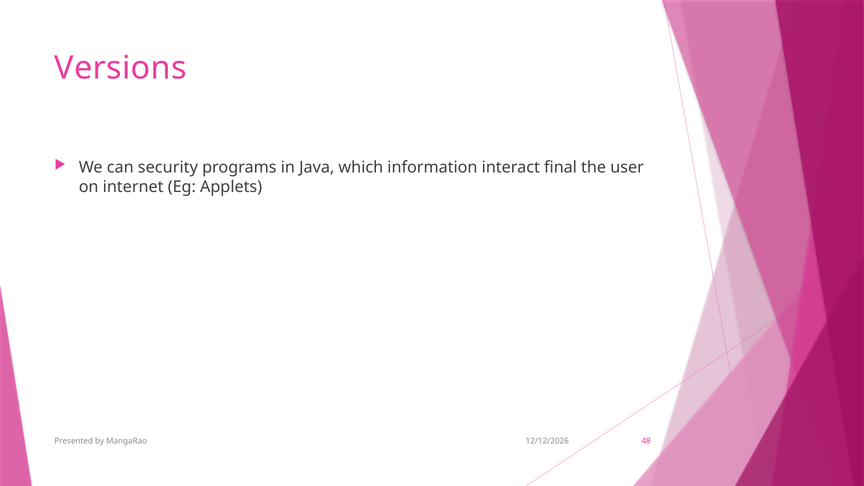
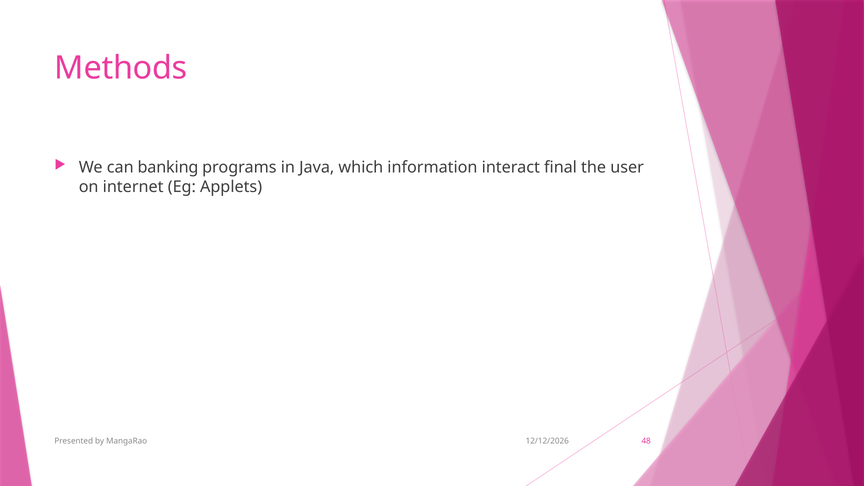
Versions: Versions -> Methods
security: security -> banking
